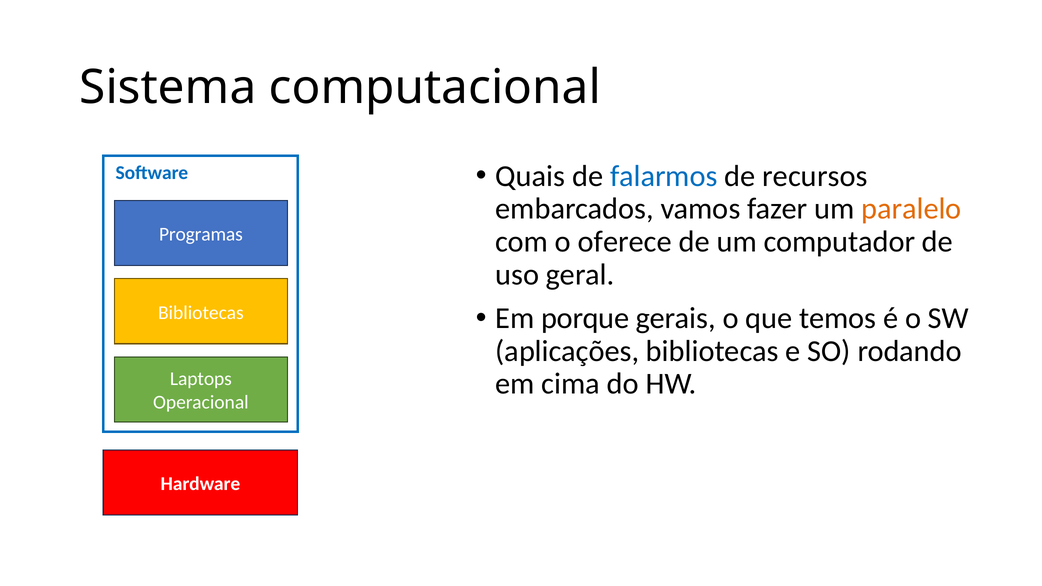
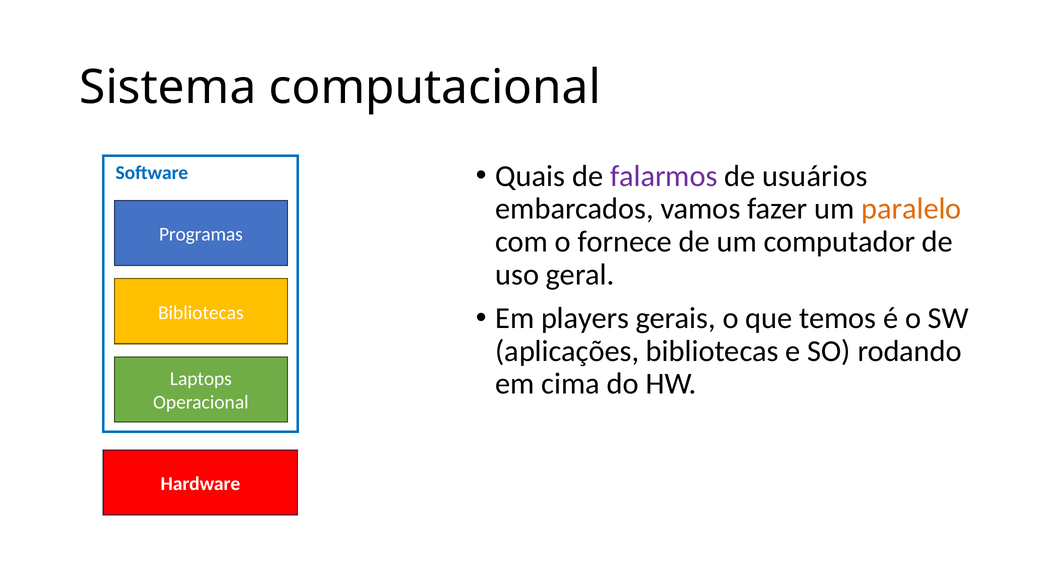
falarmos colour: blue -> purple
recursos: recursos -> usuários
oferece: oferece -> fornece
porque: porque -> players
